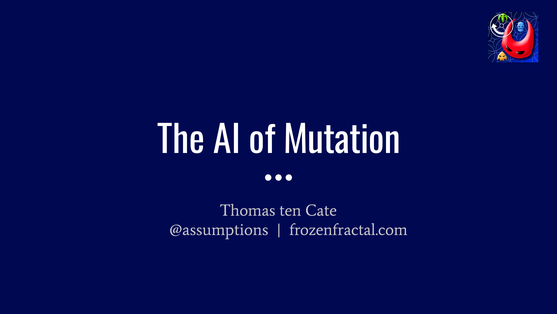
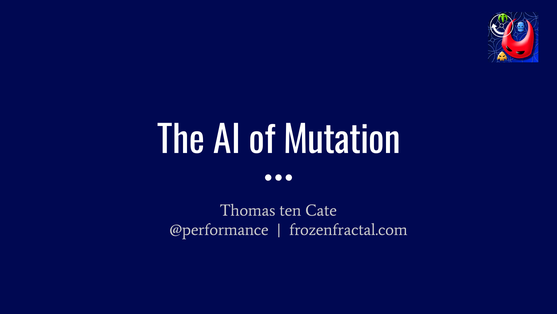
@assumptions: @assumptions -> @performance
